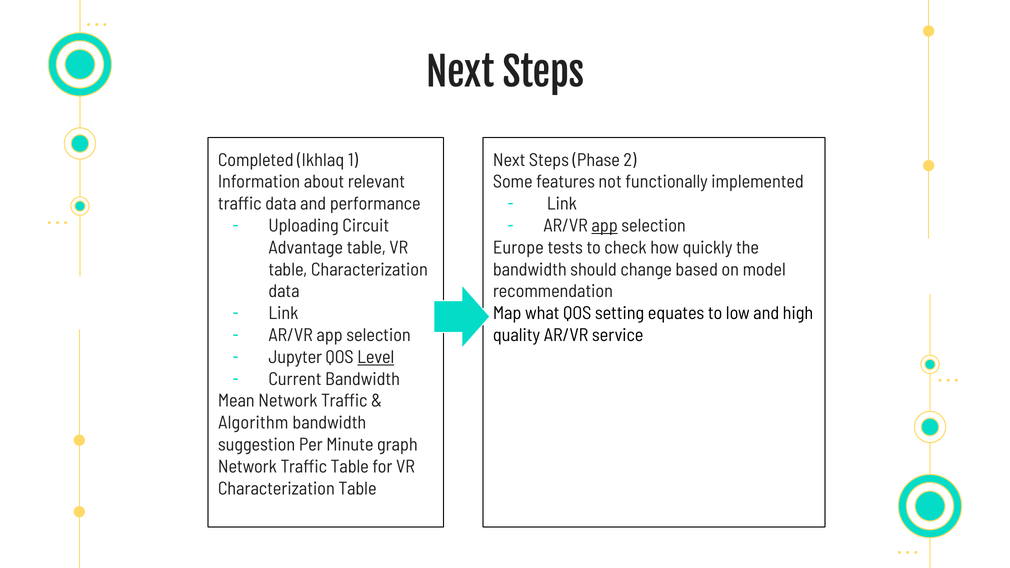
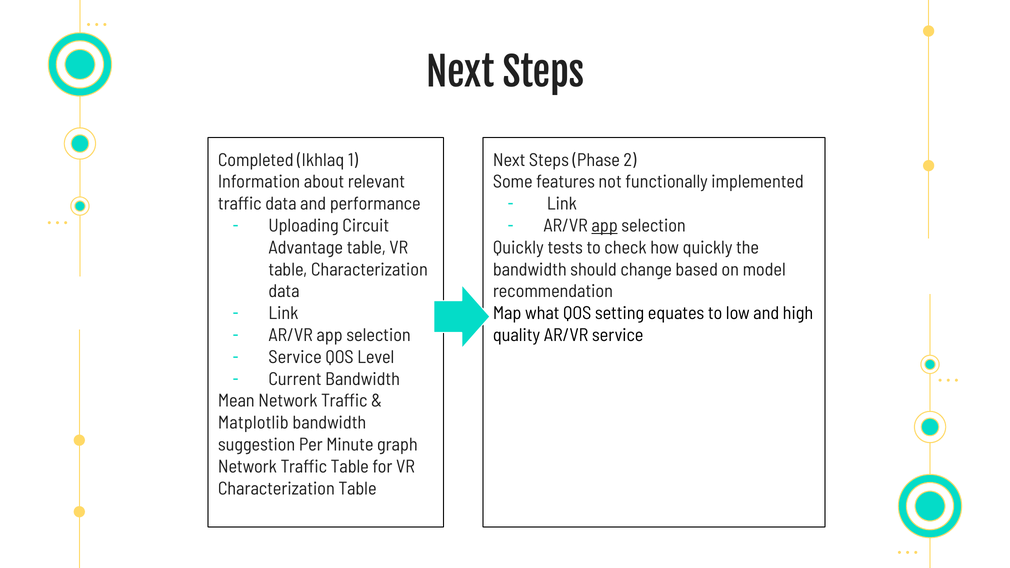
Europe at (518, 248): Europe -> Quickly
Jupyter at (295, 357): Jupyter -> Service
Level underline: present -> none
Algorithm: Algorithm -> Matplotlib
